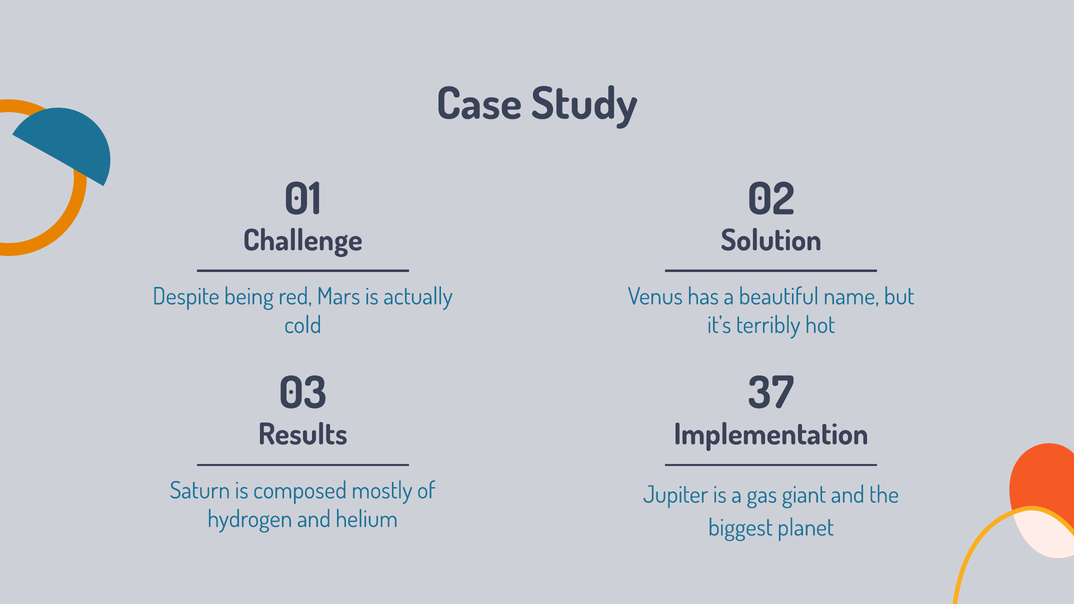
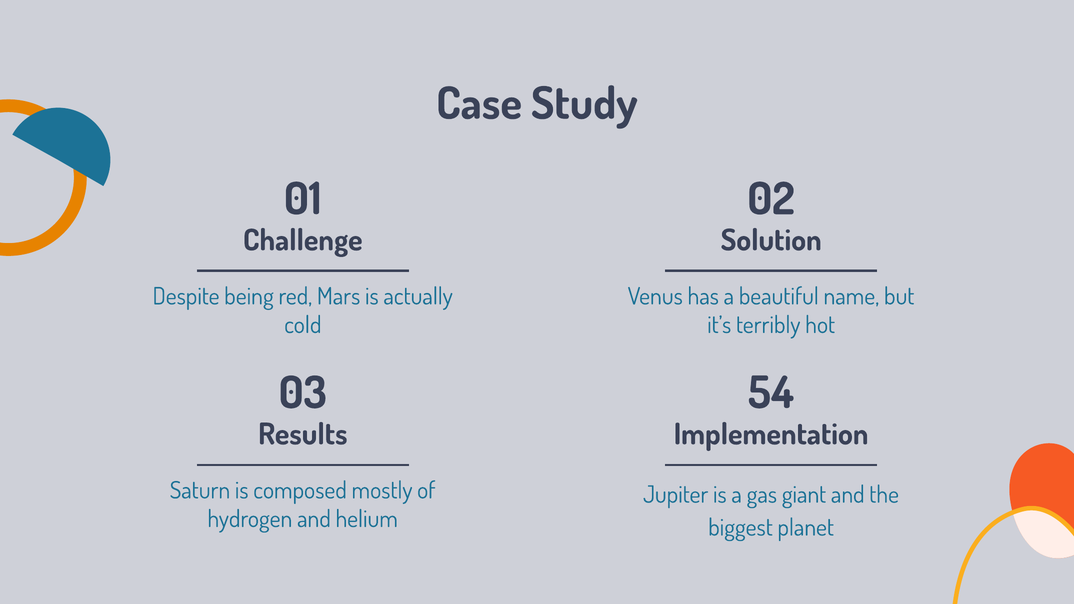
37: 37 -> 54
